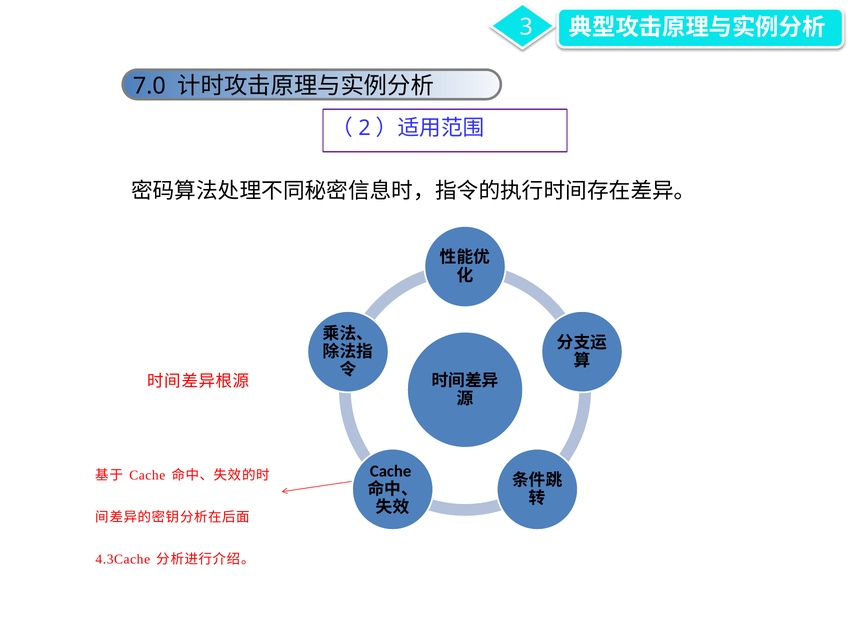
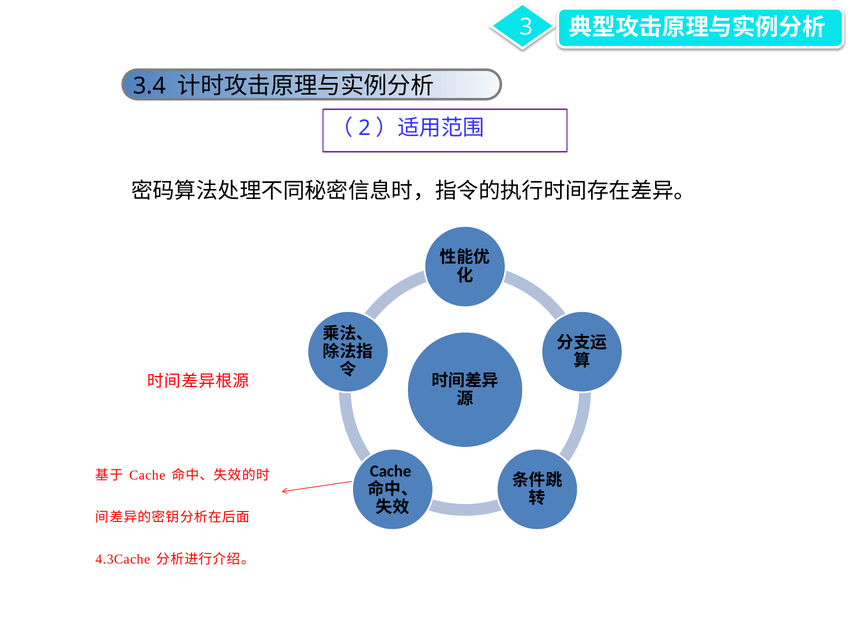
7.0: 7.0 -> 3.4
